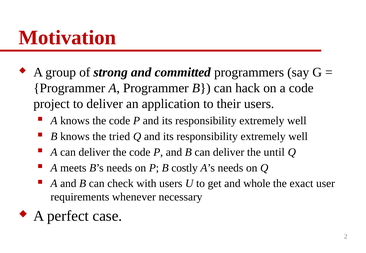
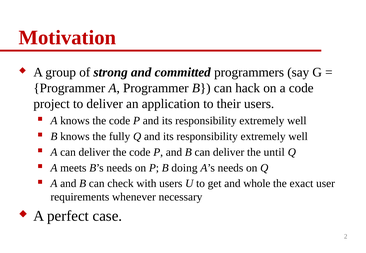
tried: tried -> fully
costly: costly -> doing
